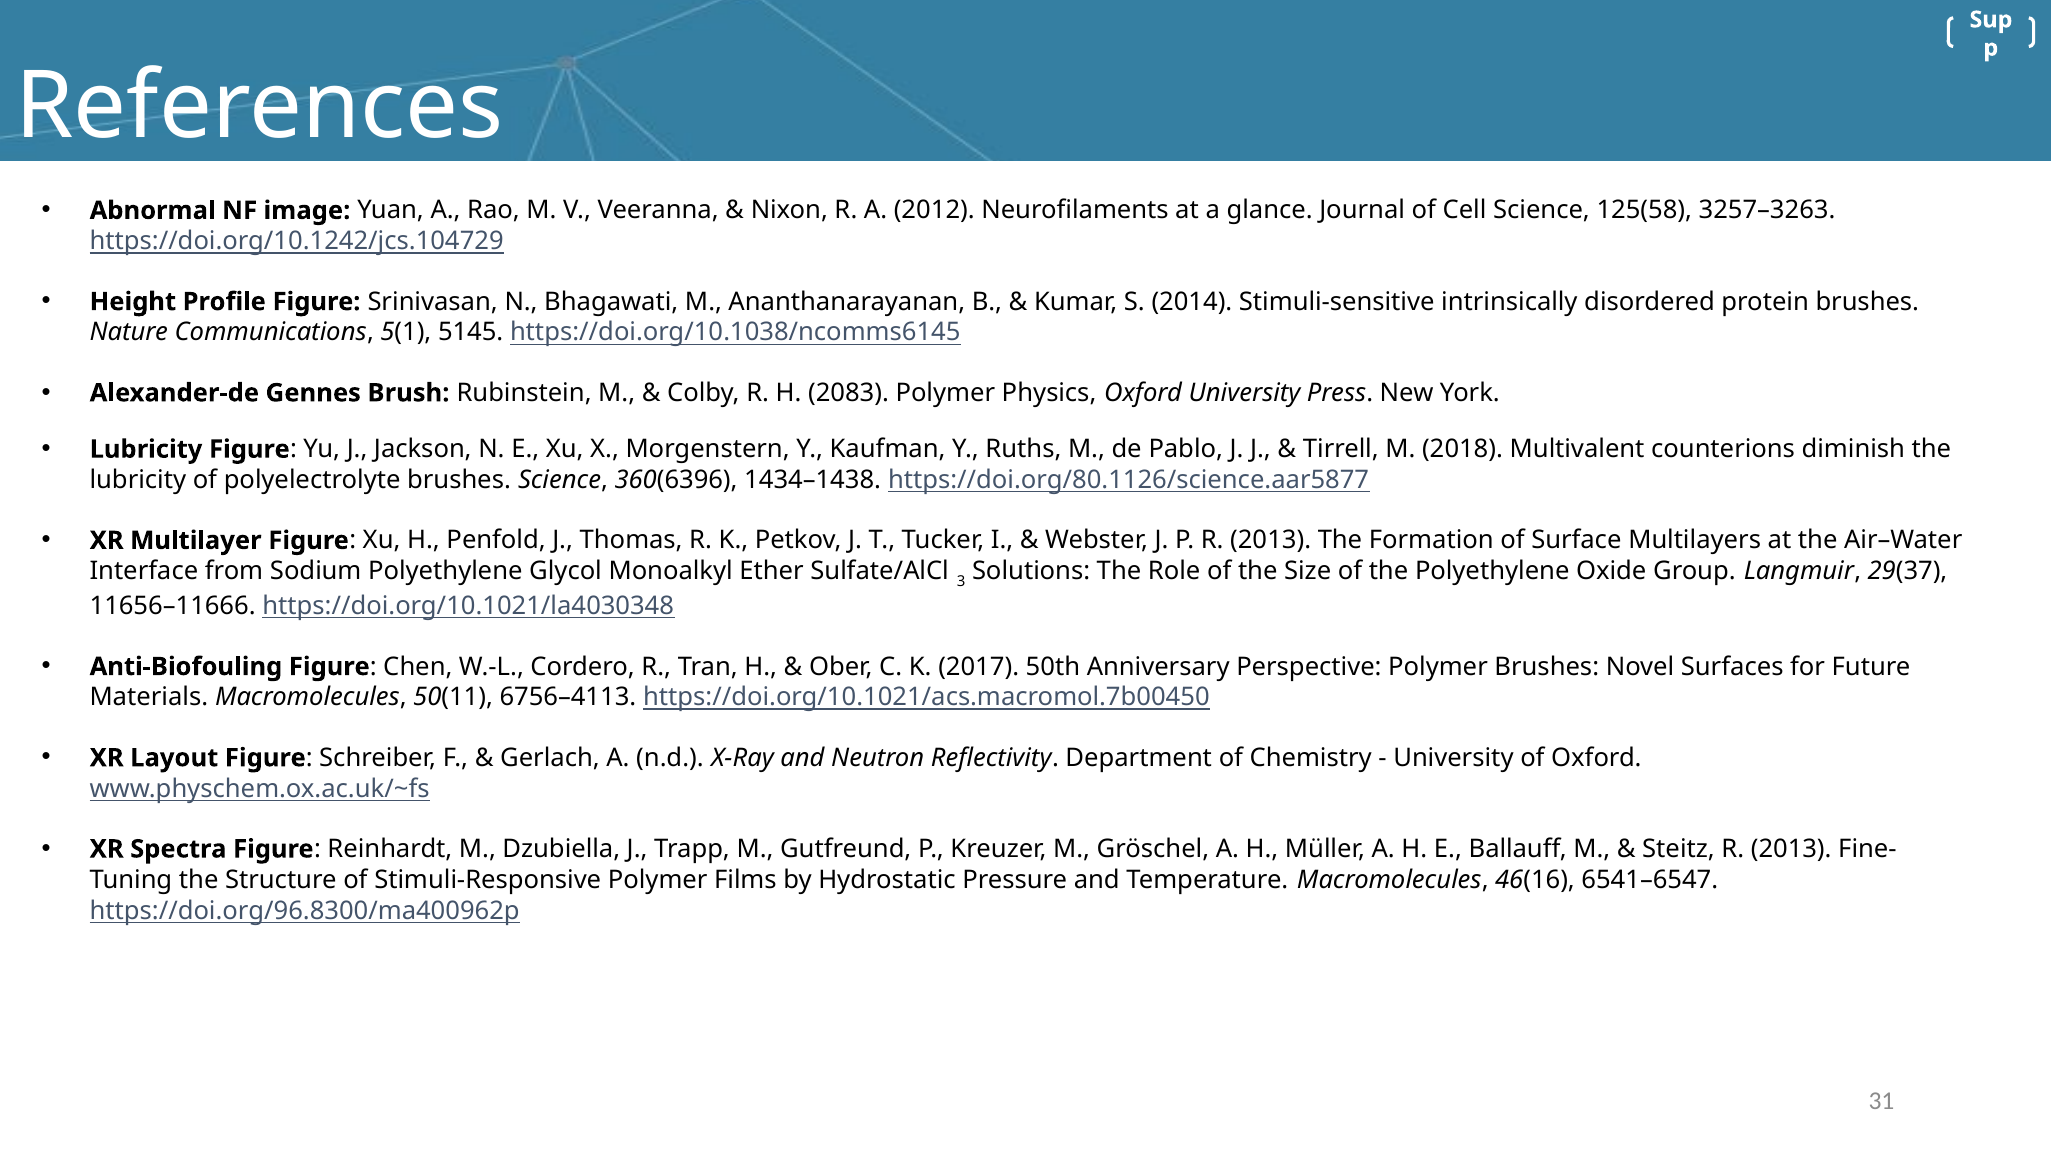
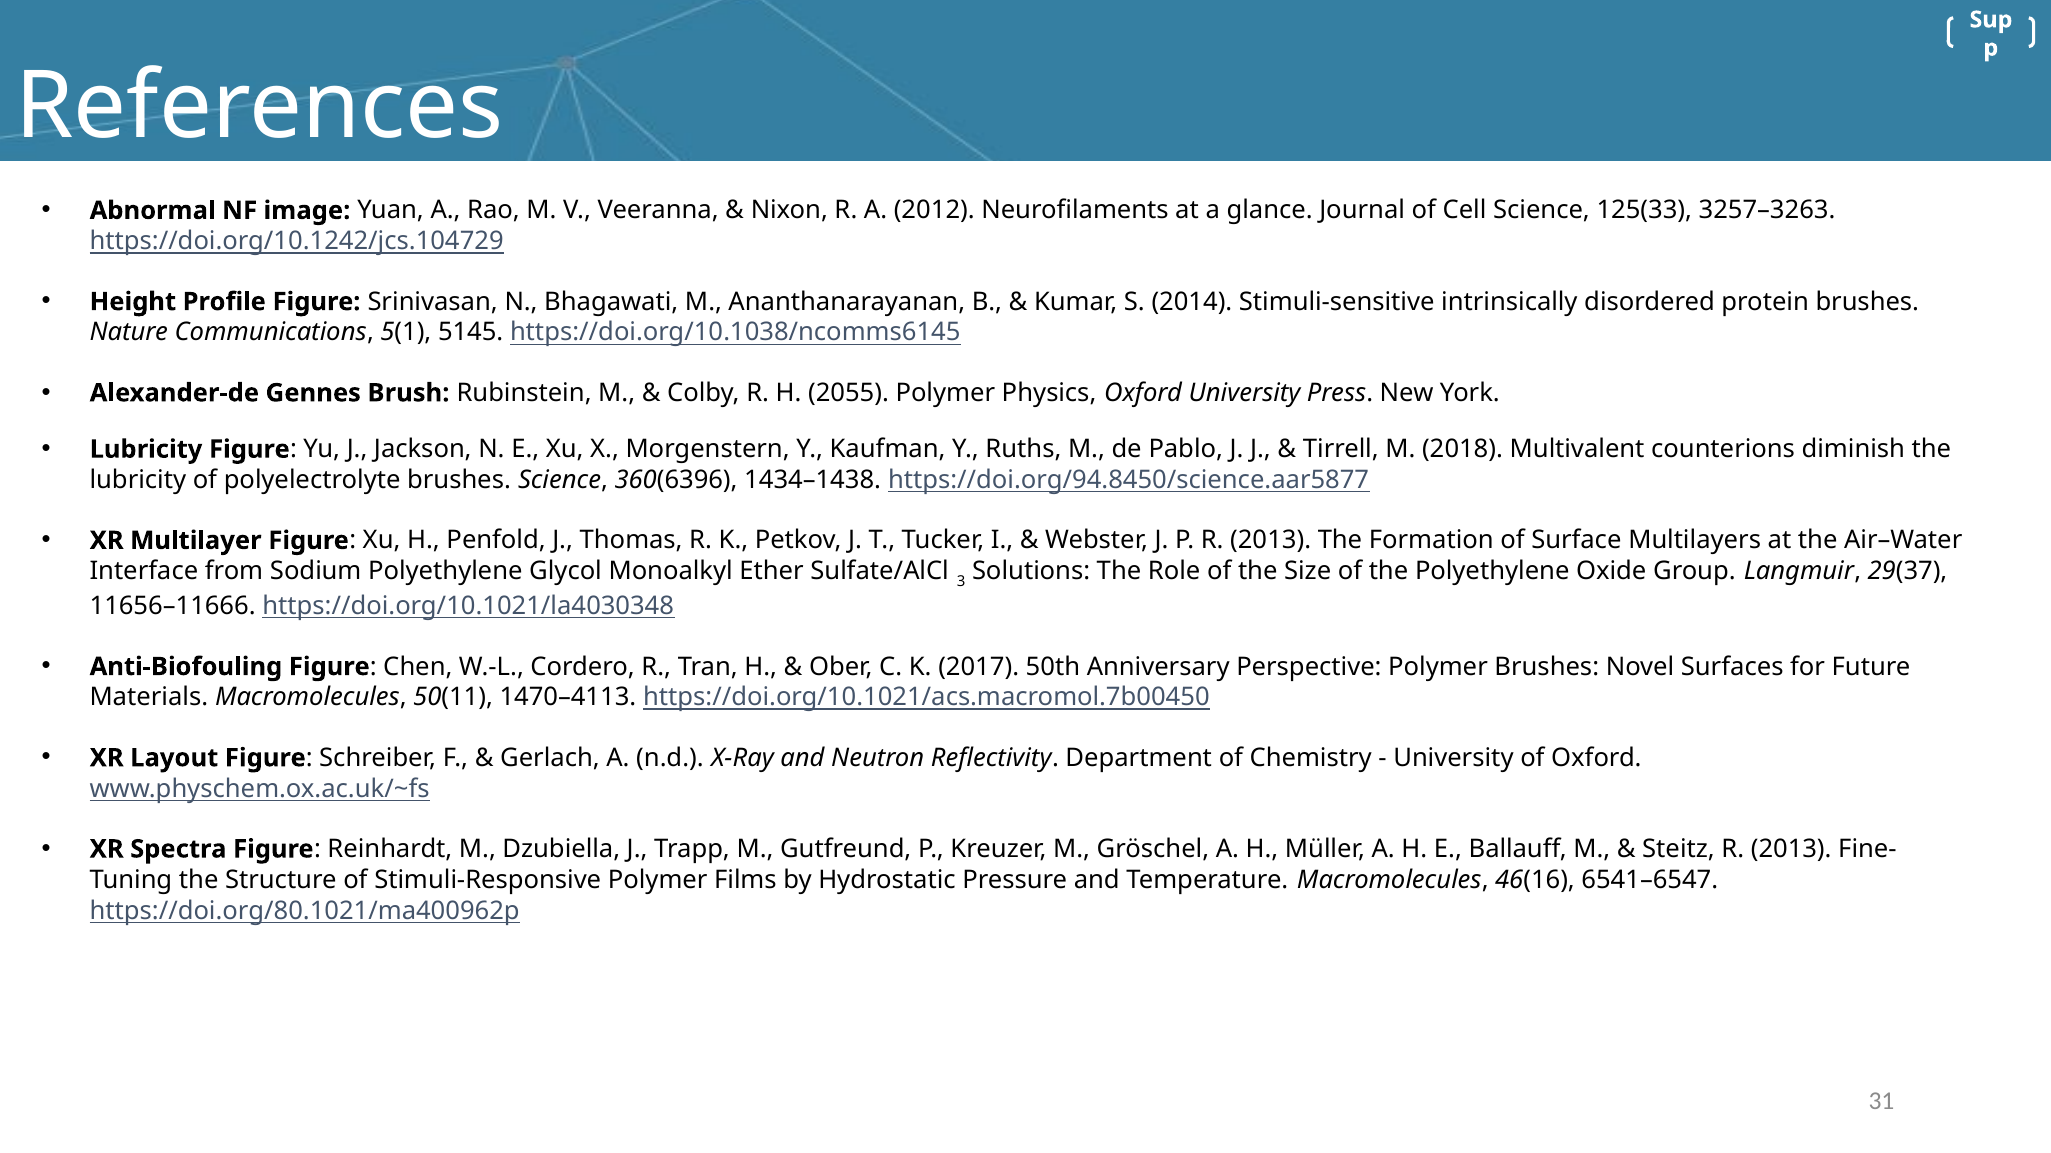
125(58: 125(58 -> 125(33
2083: 2083 -> 2055
https://doi.org/80.1126/science.aar5877: https://doi.org/80.1126/science.aar5877 -> https://doi.org/94.8450/science.aar5877
6756–4113: 6756–4113 -> 1470–4113
https://doi.org/96.8300/ma400962p: https://doi.org/96.8300/ma400962p -> https://doi.org/80.1021/ma400962p
